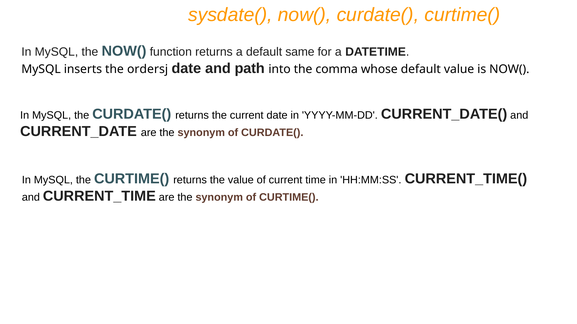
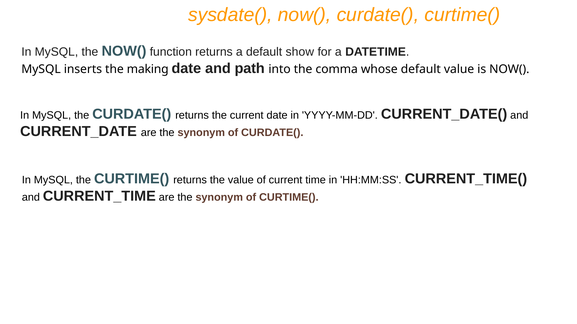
same: same -> show
ordersj: ordersj -> making
